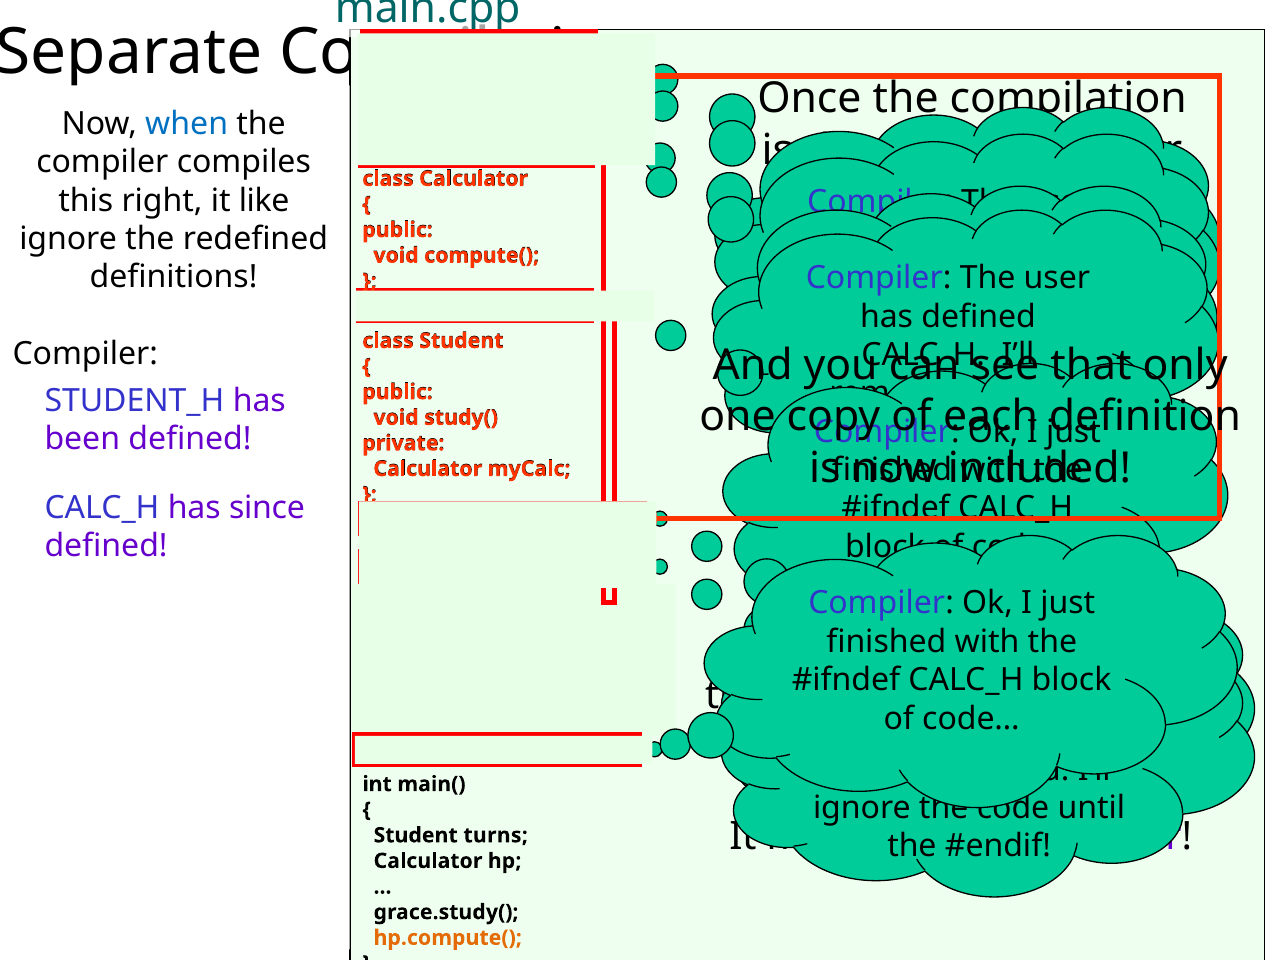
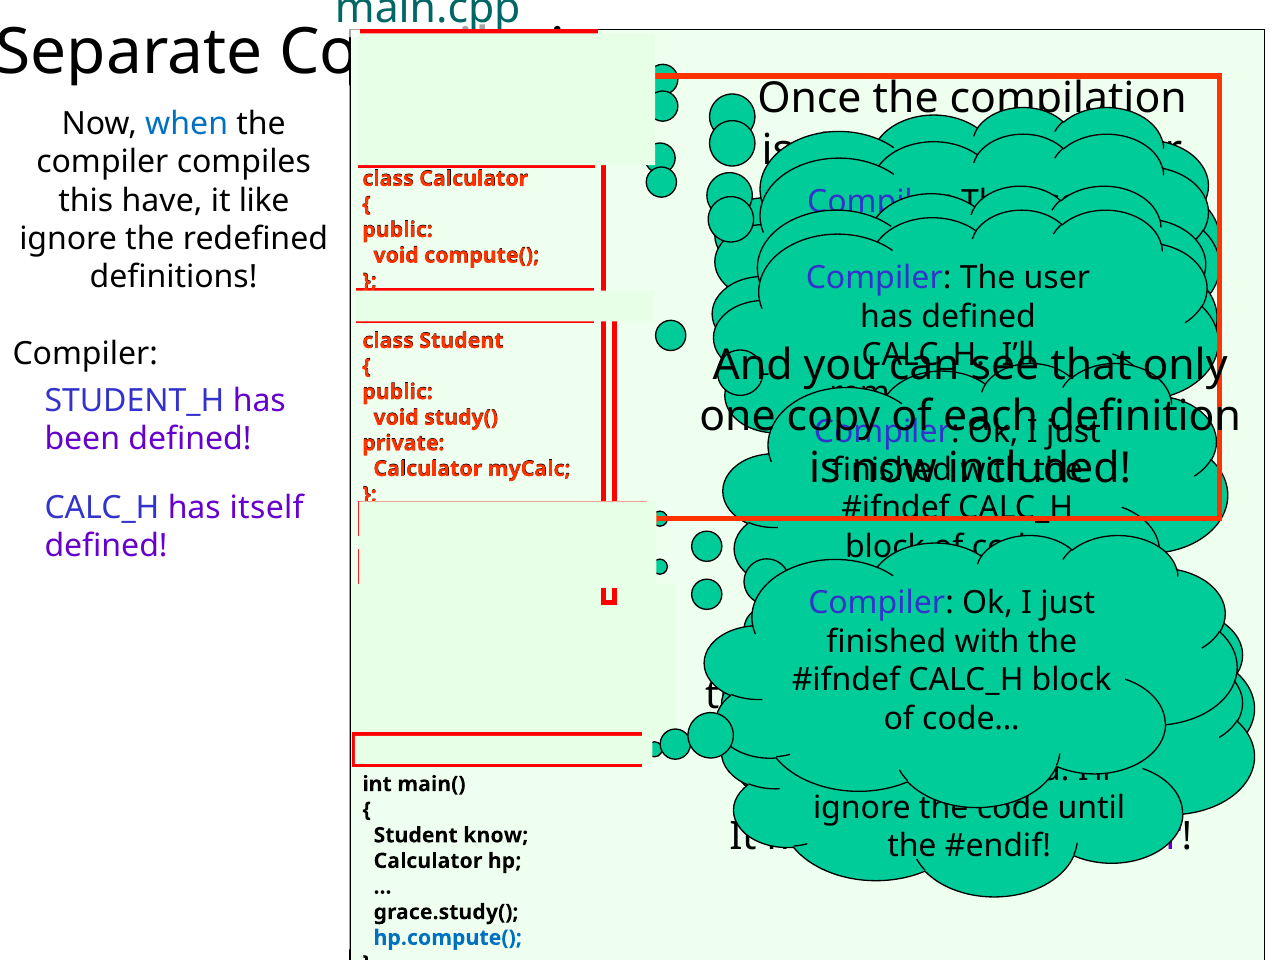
right: right -> have
has since: since -> itself
turns: turns -> know
hp.compute( colour: orange -> blue
